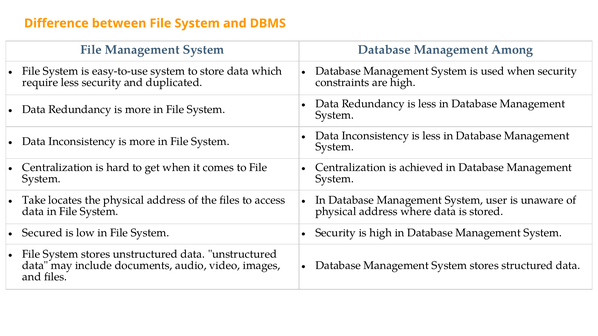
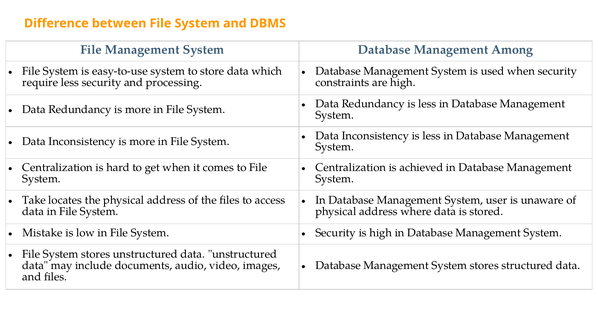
duplicated: duplicated -> processing
Secured: Secured -> Mistake
